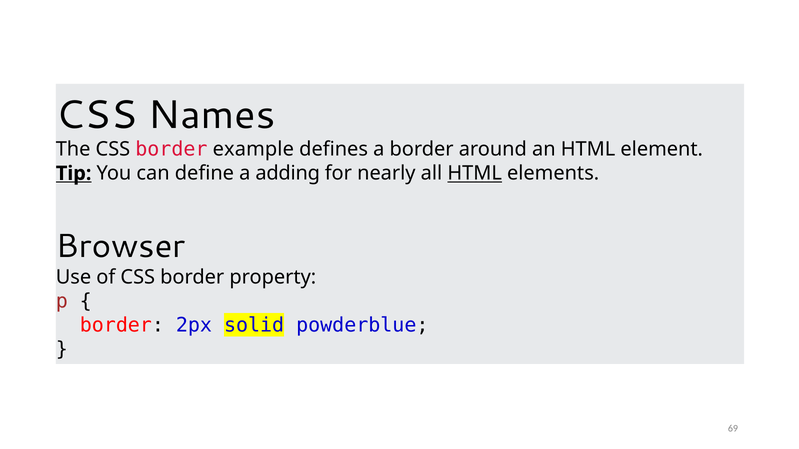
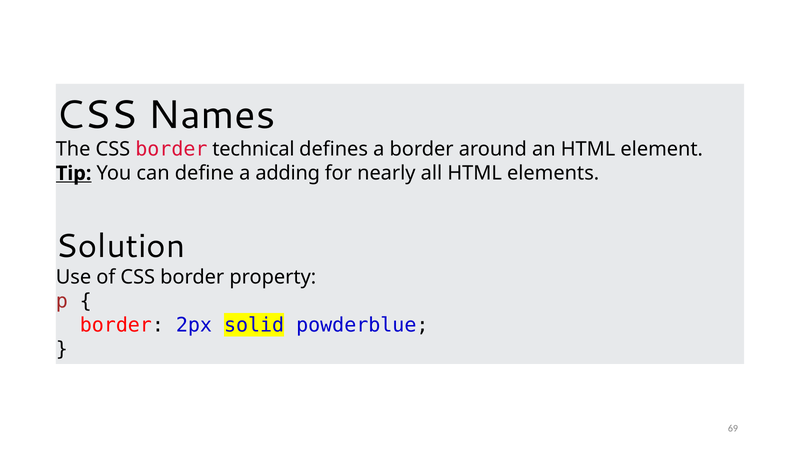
example: example -> technical
HTML at (475, 174) underline: present -> none
Browser: Browser -> Solution
